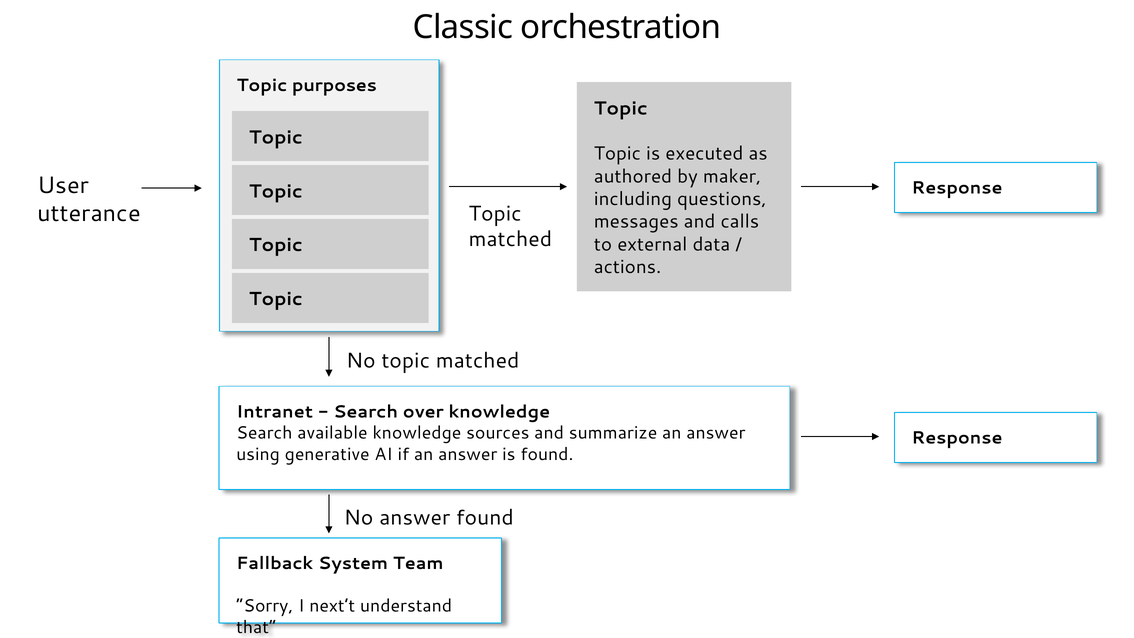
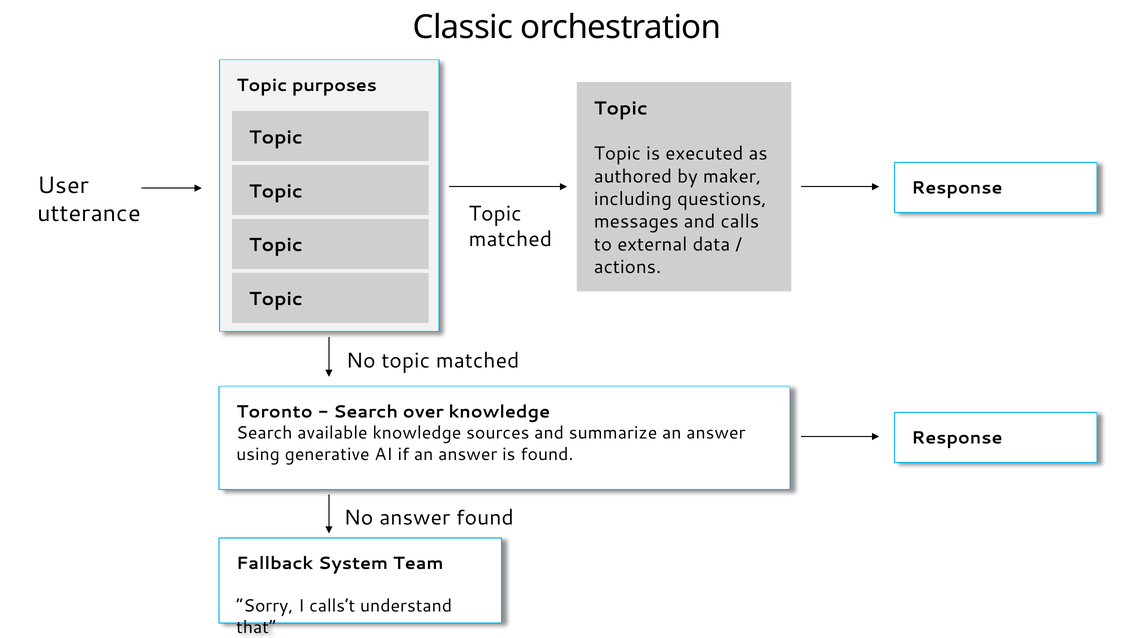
Intranet: Intranet -> Toronto
next’t: next’t -> calls’t
